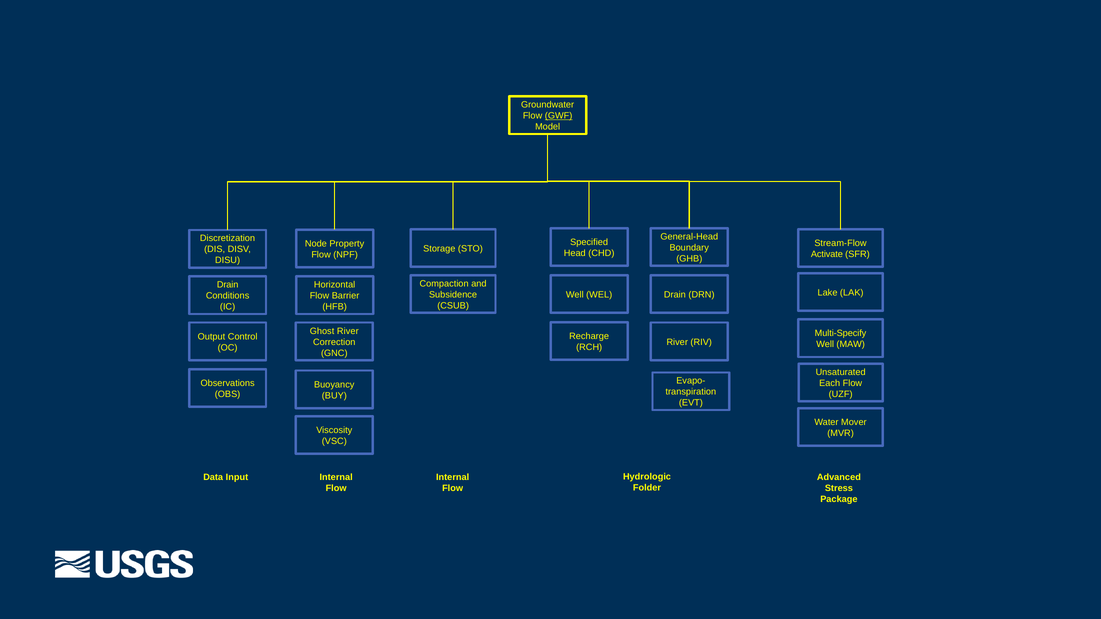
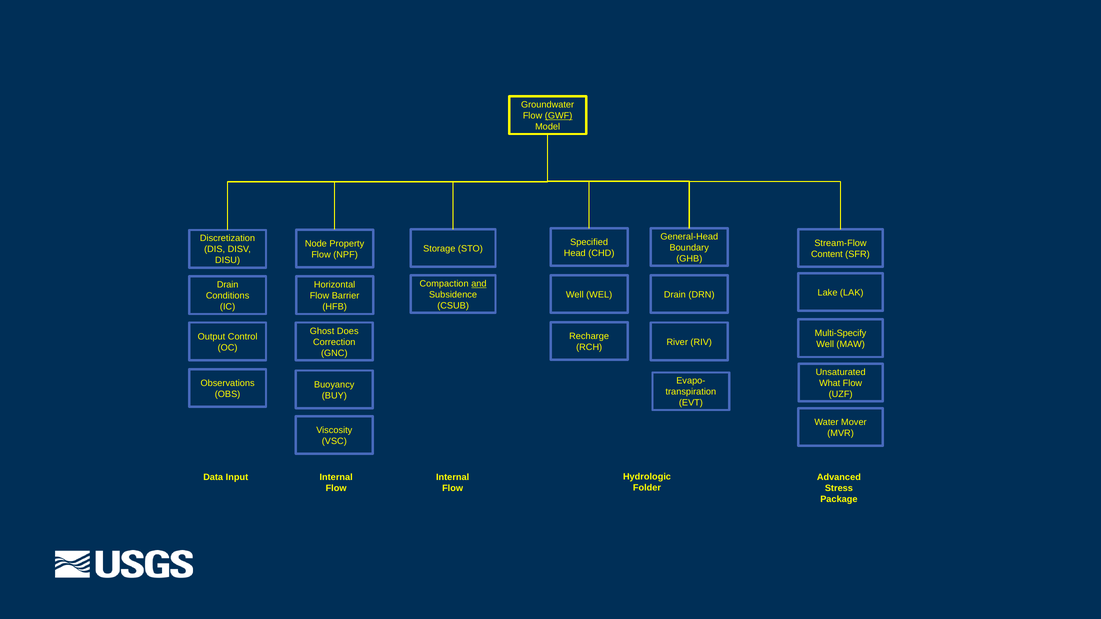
Activate: Activate -> Content
and underline: none -> present
Ghost River: River -> Does
Each: Each -> What
